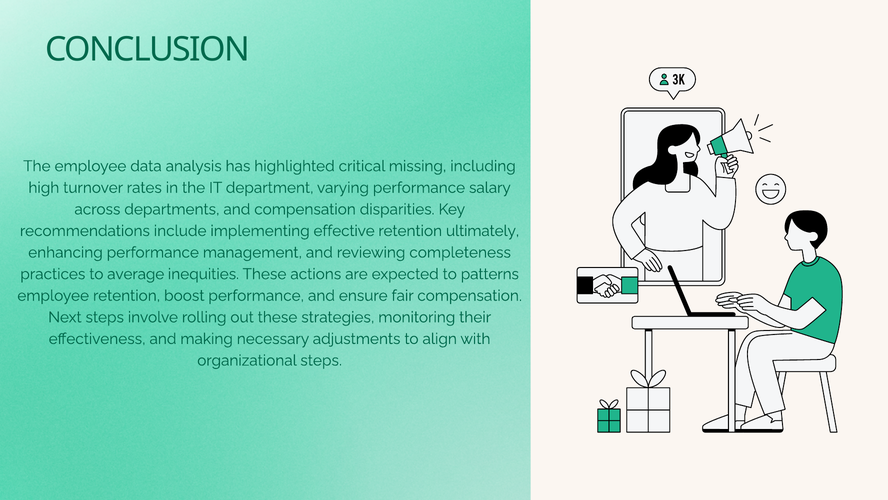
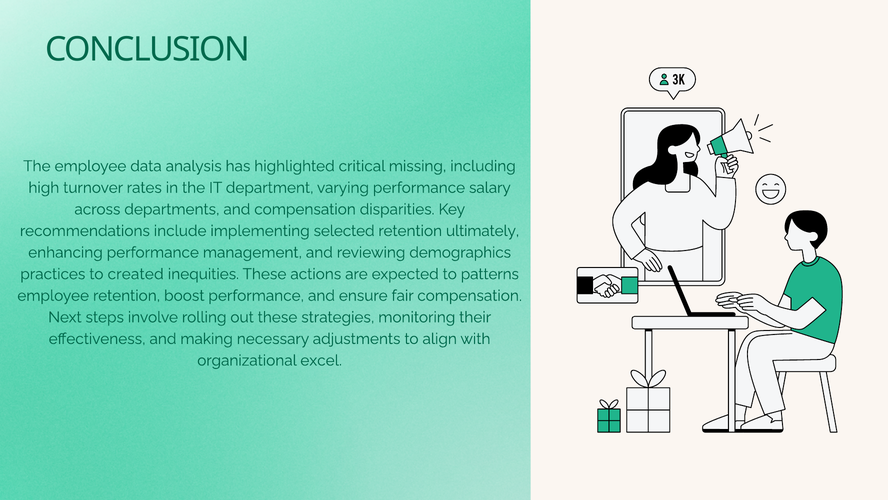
effective: effective -> selected
completeness: completeness -> demographics
average: average -> created
organizational steps: steps -> excel
